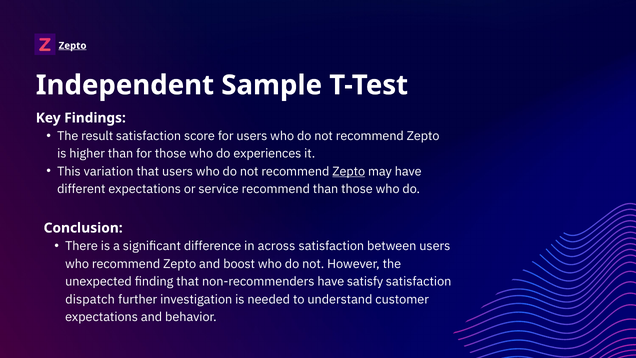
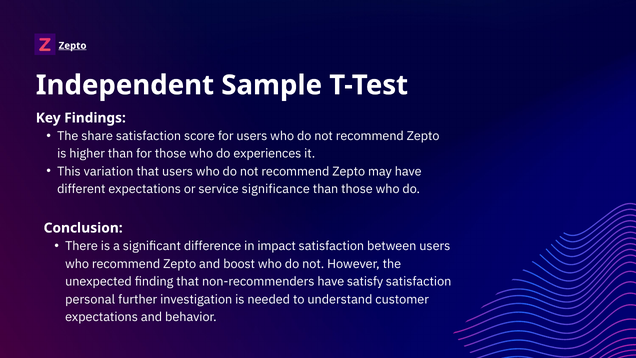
result: result -> share
Zepto at (349, 171) underline: present -> none
service recommend: recommend -> significance
across: across -> impact
dispatch: dispatch -> personal
